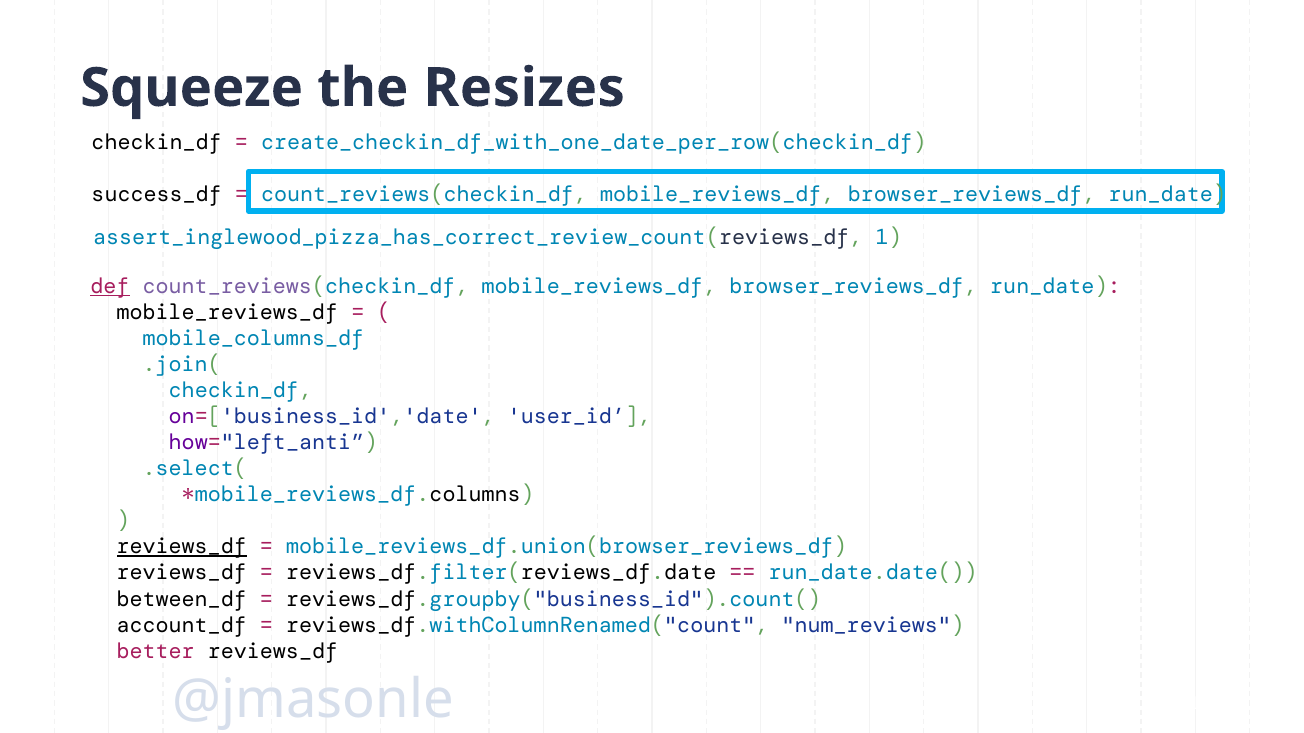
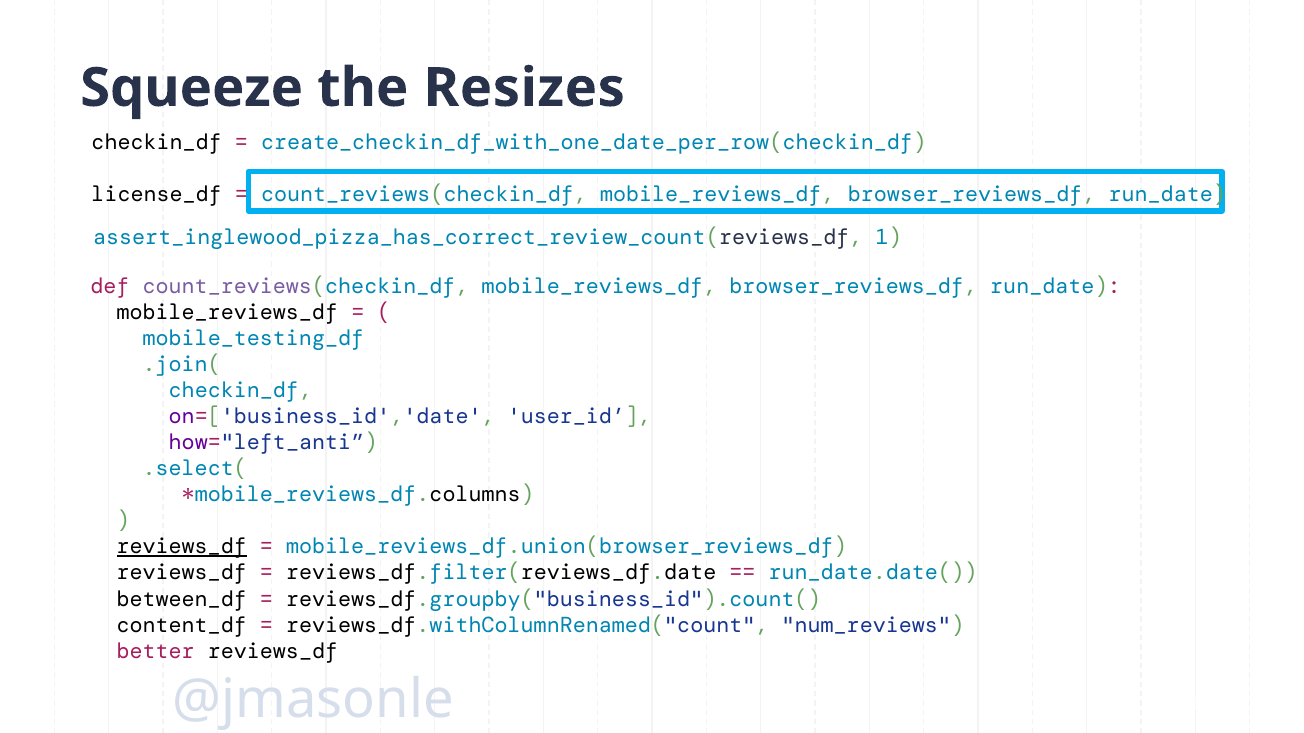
success_df: success_df -> license_df
def underline: present -> none
mobile_columns_df: mobile_columns_df -> mobile_testing_df
account_df: account_df -> content_df
